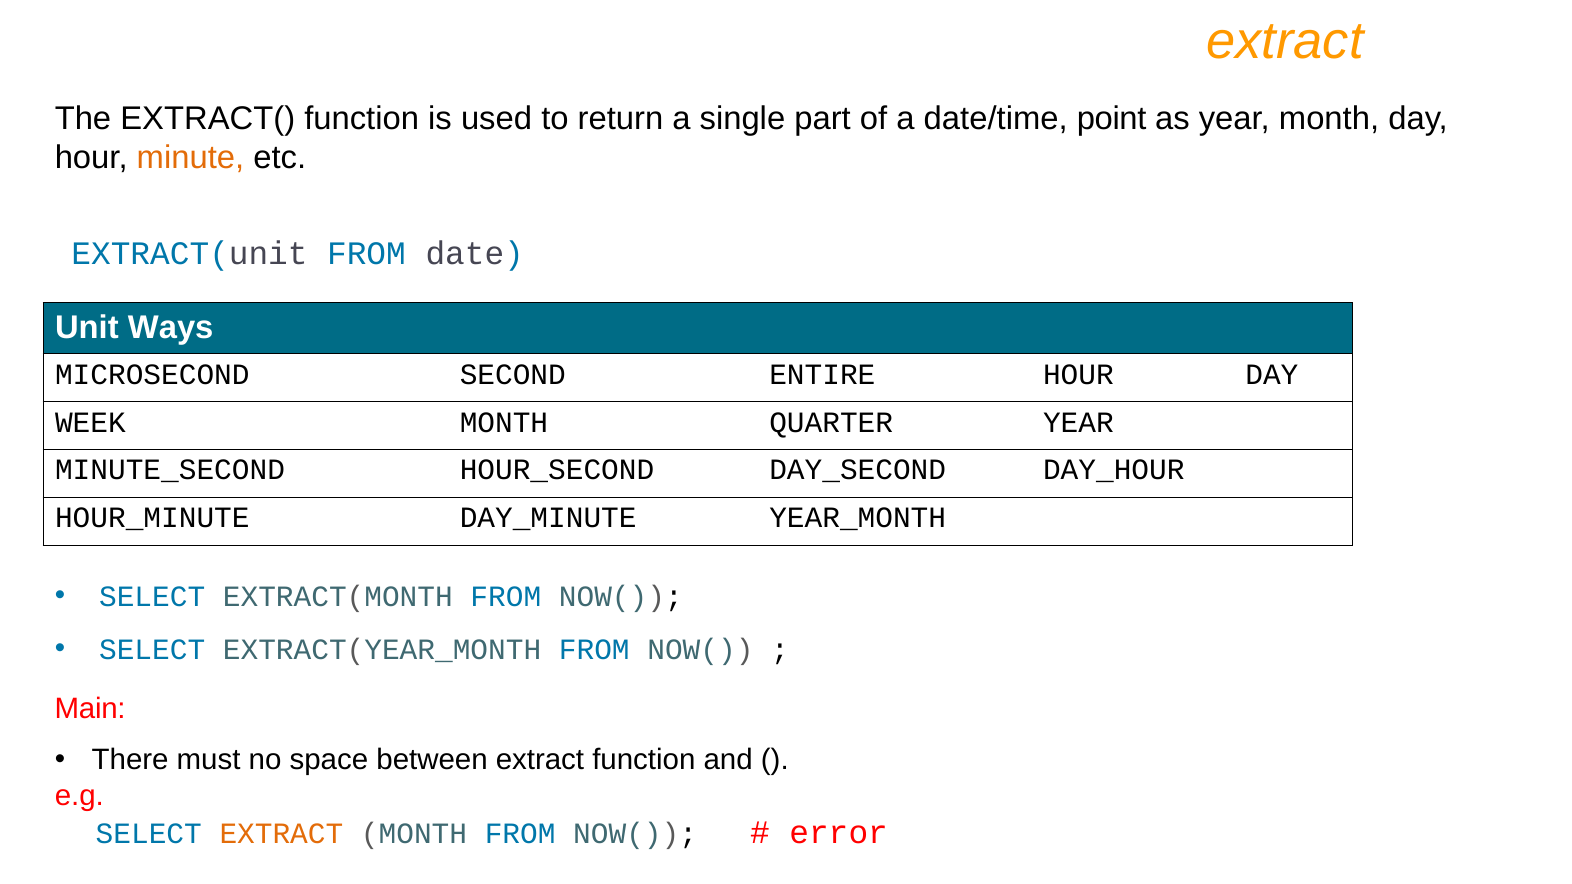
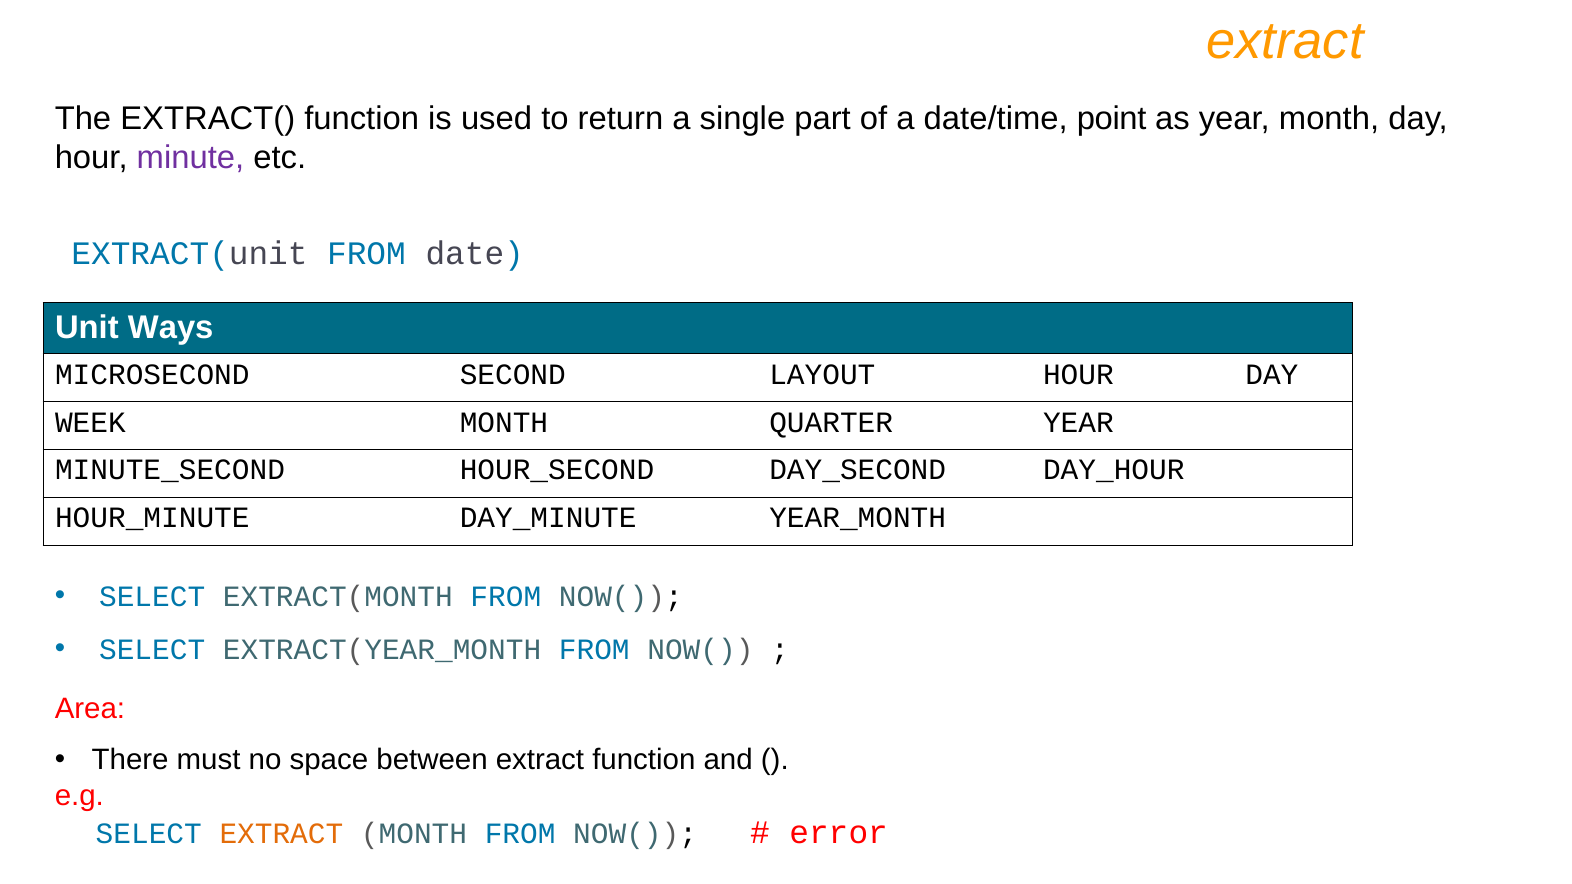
minute colour: orange -> purple
ENTIRE: ENTIRE -> LAYOUT
Main: Main -> Area
